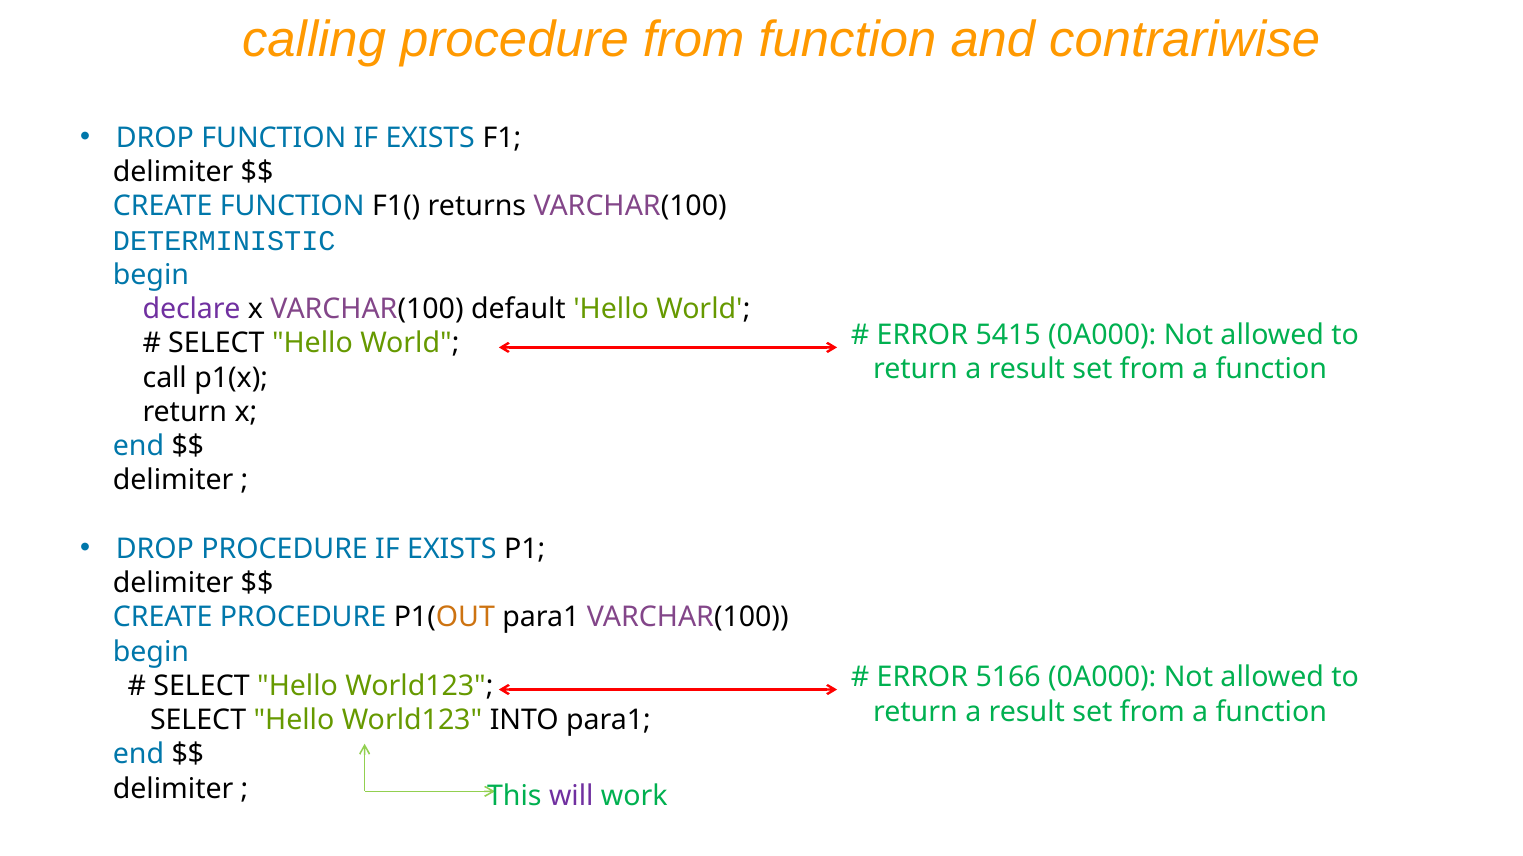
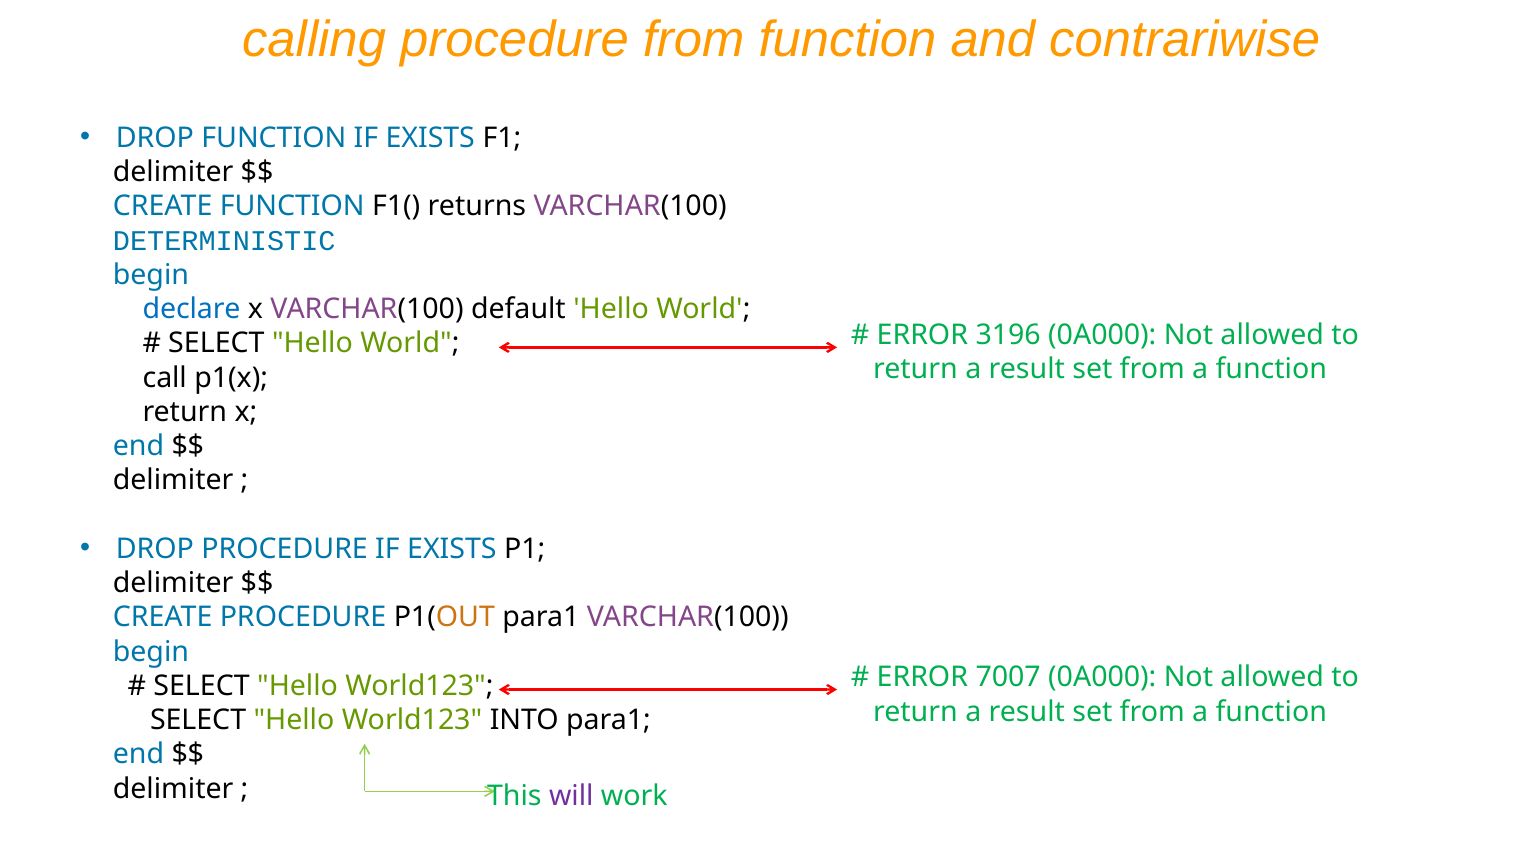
declare colour: purple -> blue
5415: 5415 -> 3196
5166: 5166 -> 7007
